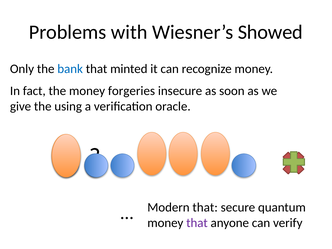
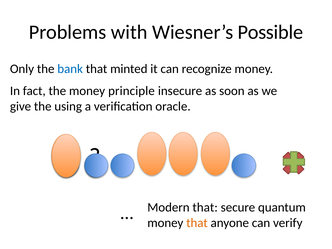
Showed: Showed -> Possible
forgeries: forgeries -> principle
that at (197, 223) colour: purple -> orange
